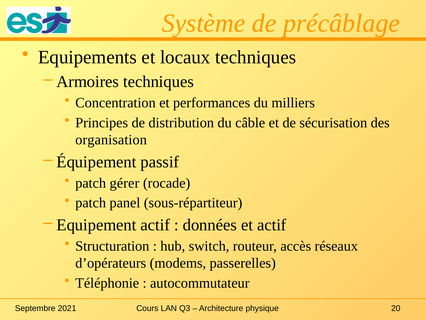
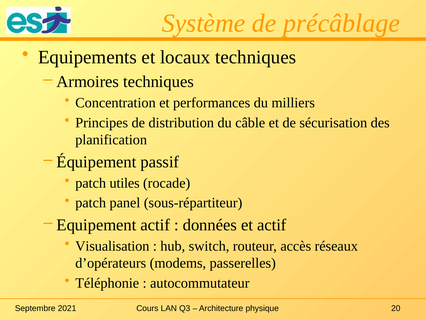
organisation: organisation -> planification
gérer: gérer -> utiles
Structuration: Structuration -> Visualisation
